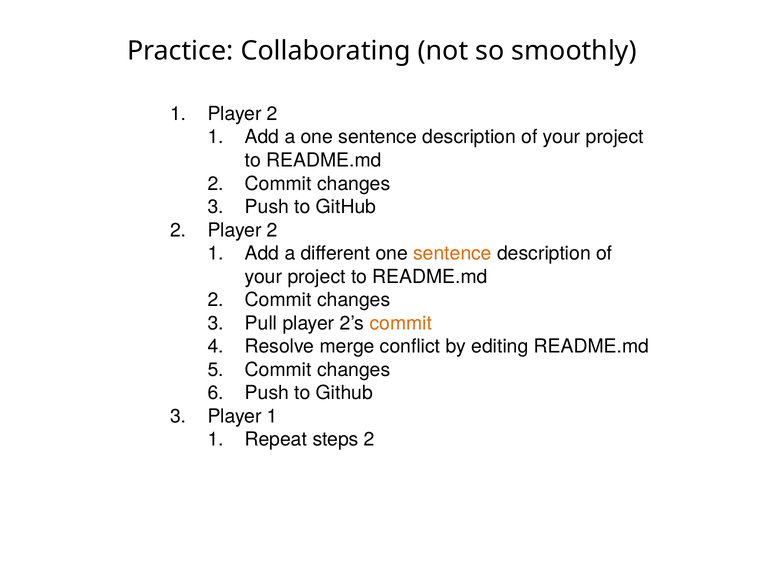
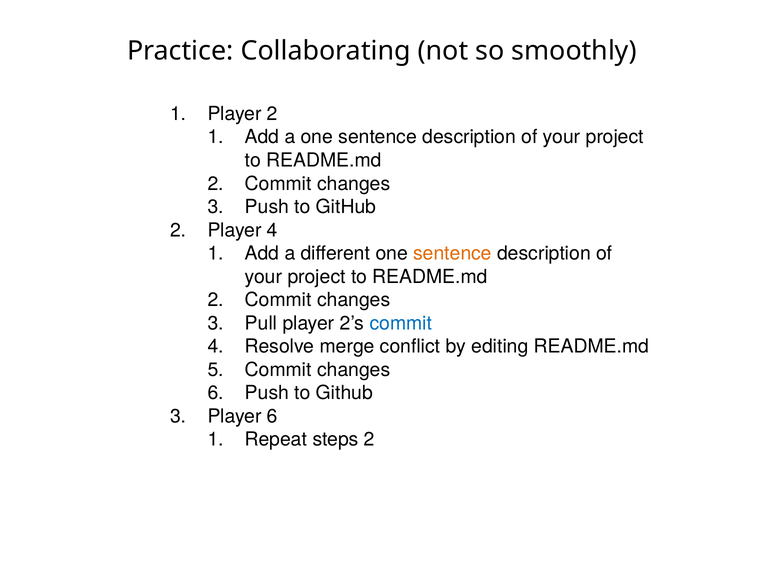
2 Player 2: 2 -> 4
commit at (401, 323) colour: orange -> blue
Player 1: 1 -> 6
